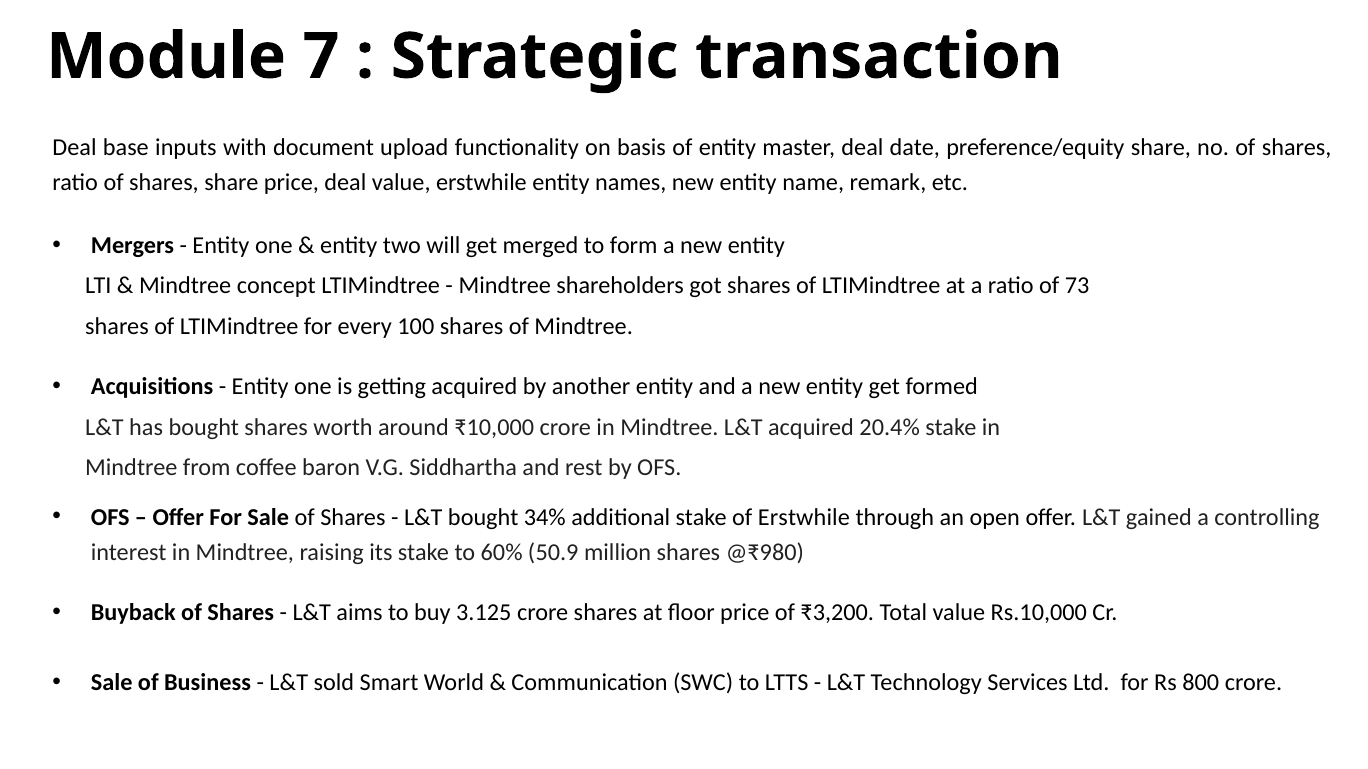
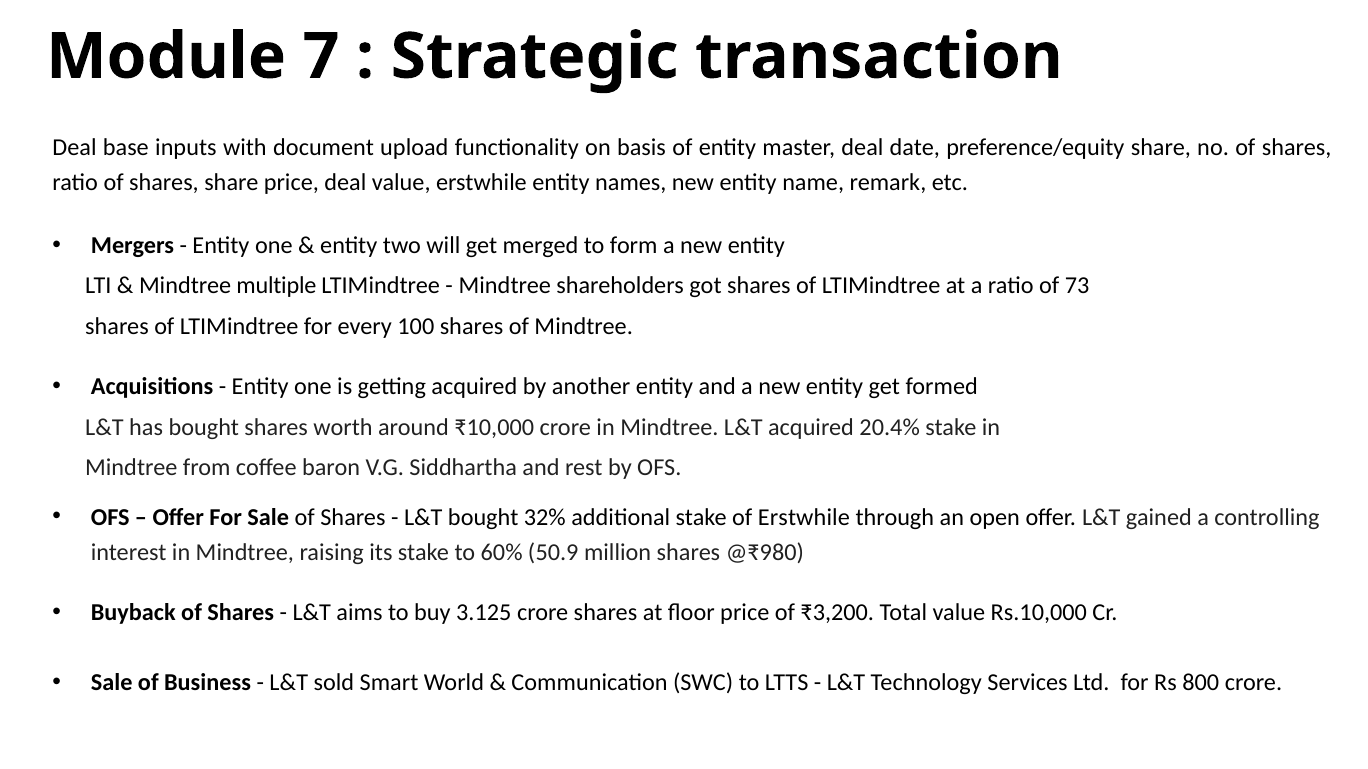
concept: concept -> multiple
34%: 34% -> 32%
